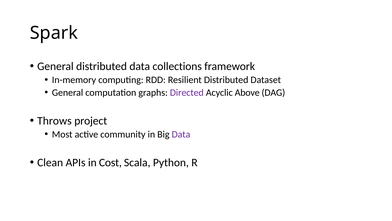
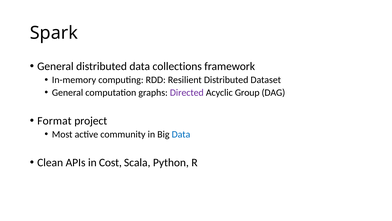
Above: Above -> Group
Throws: Throws -> Format
Data at (181, 134) colour: purple -> blue
